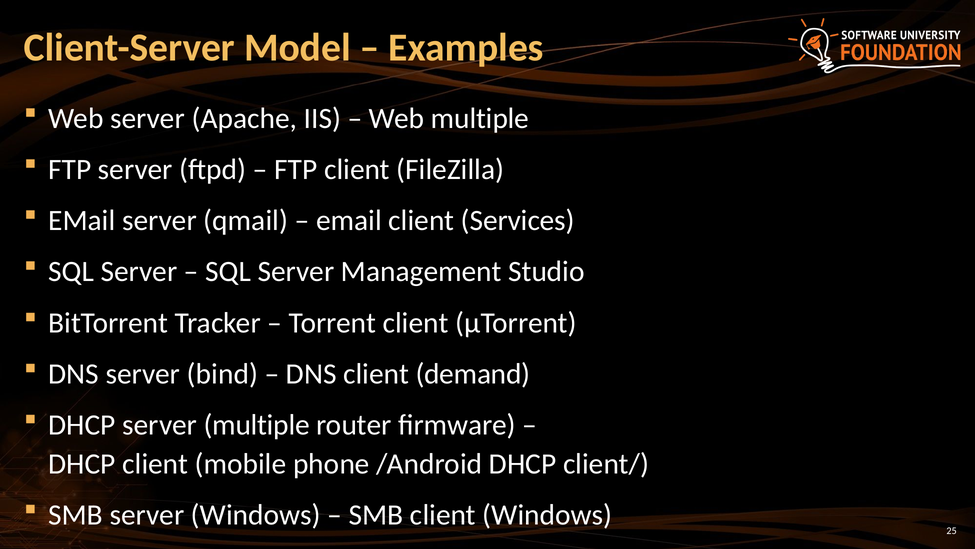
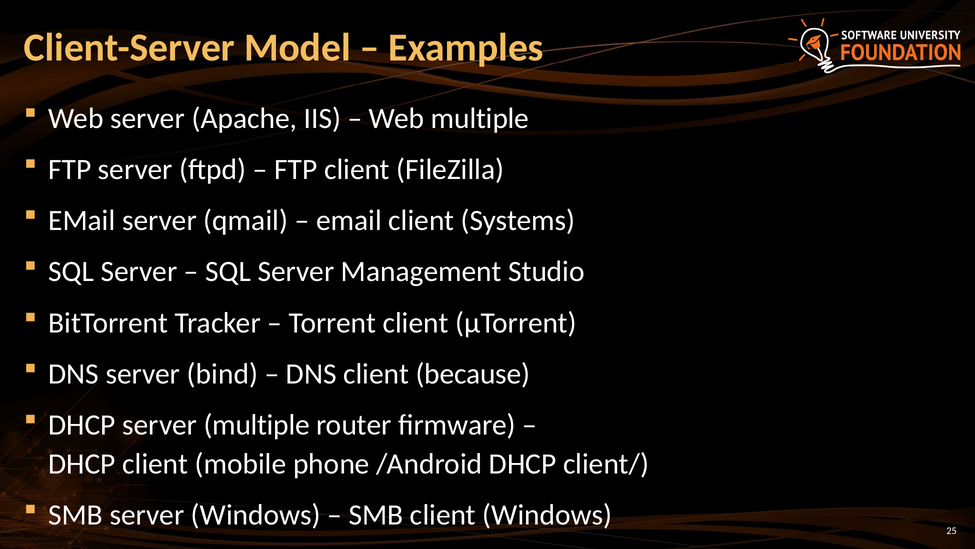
Services: Services -> Systems
demand: demand -> because
